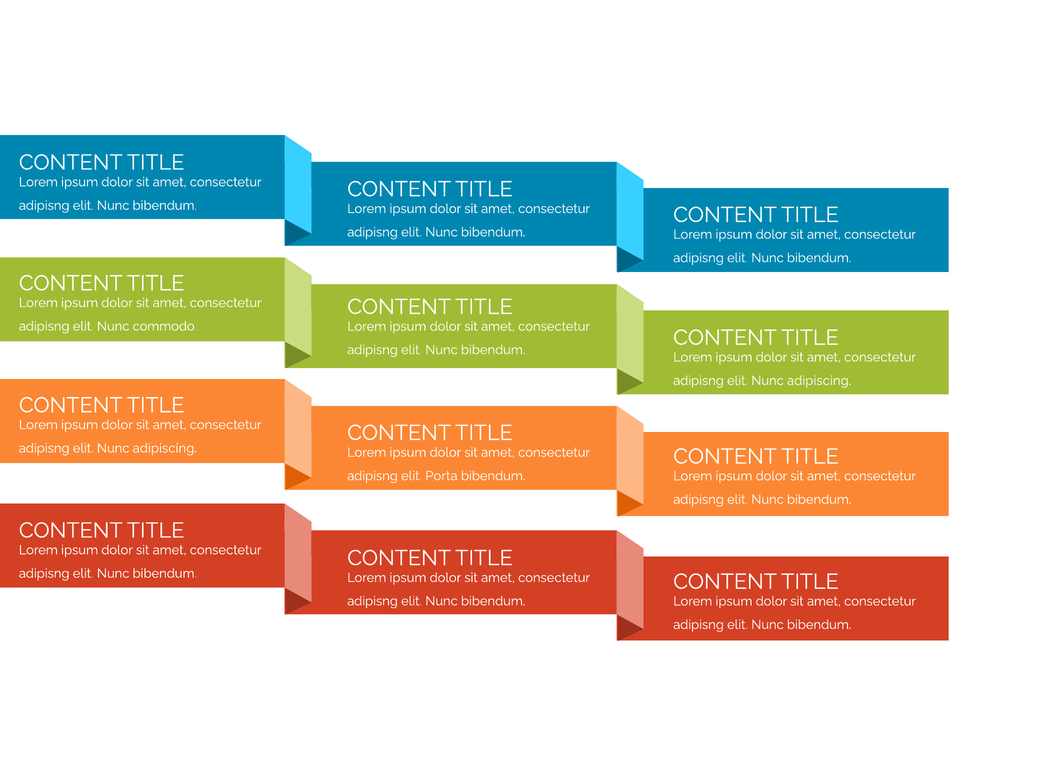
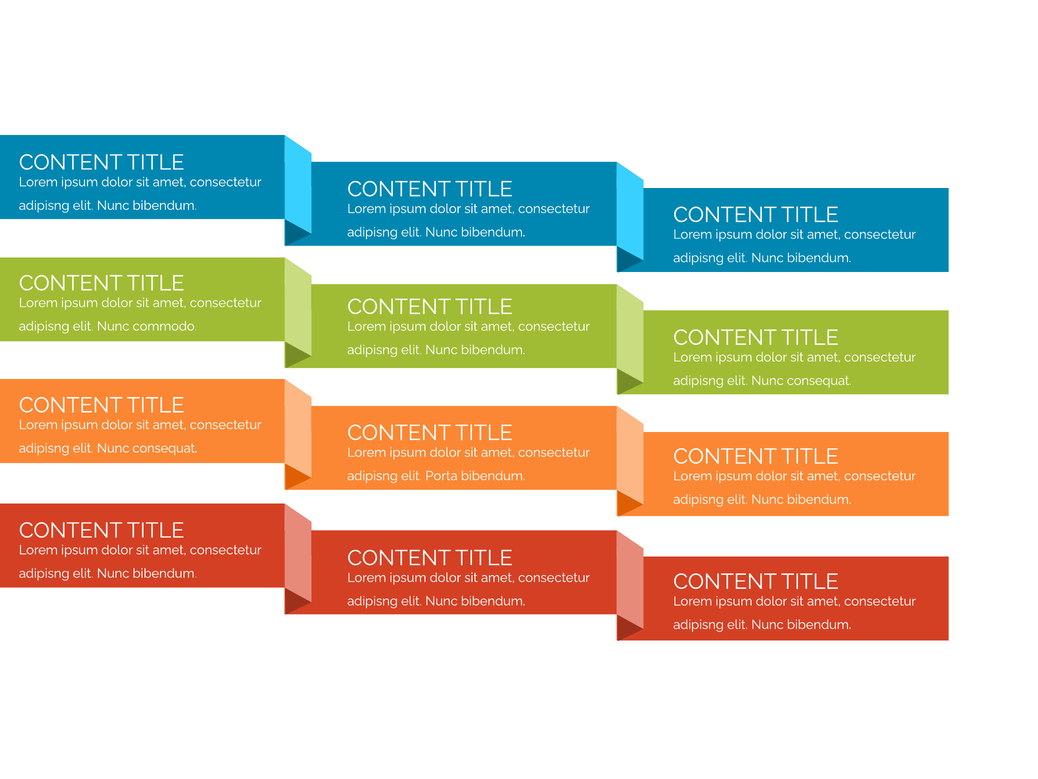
adipiscing at (819, 380): adipiscing -> consequat
adipiscing at (165, 448): adipiscing -> consequat
